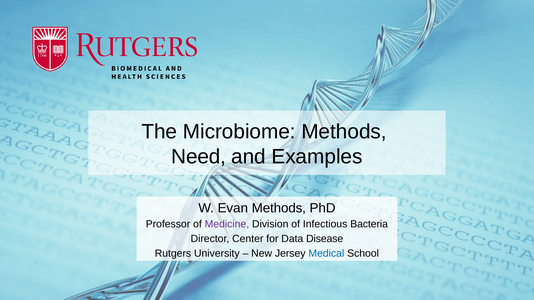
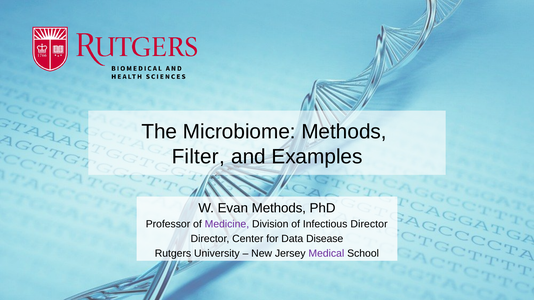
Need: Need -> Filter
Infectious Bacteria: Bacteria -> Director
Medical colour: blue -> purple
